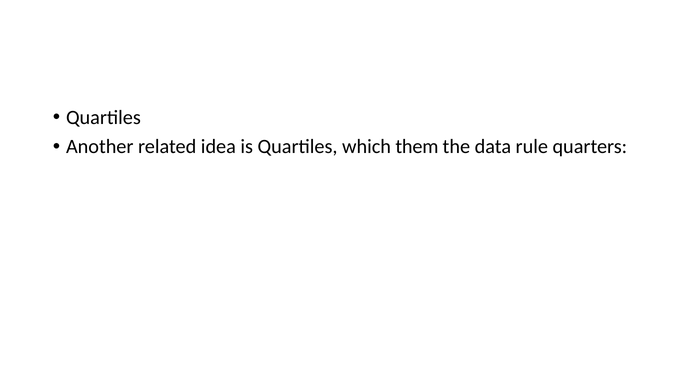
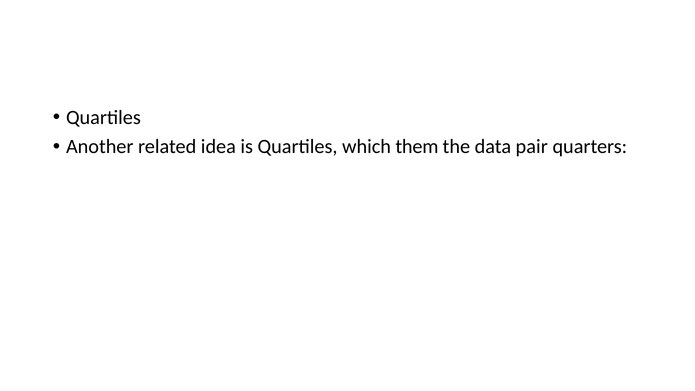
rule: rule -> pair
